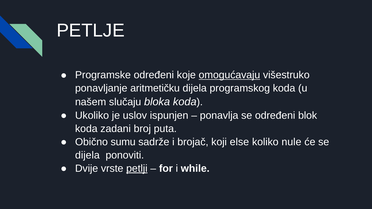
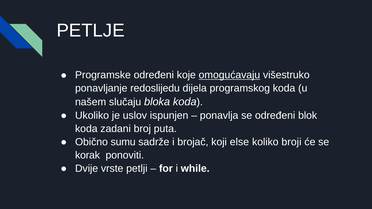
aritmetičku: aritmetičku -> redoslijedu
nule: nule -> broji
dijela at (87, 155): dijela -> korak
petlji underline: present -> none
